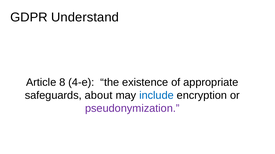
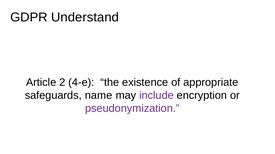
8: 8 -> 2
about: about -> name
include colour: blue -> purple
